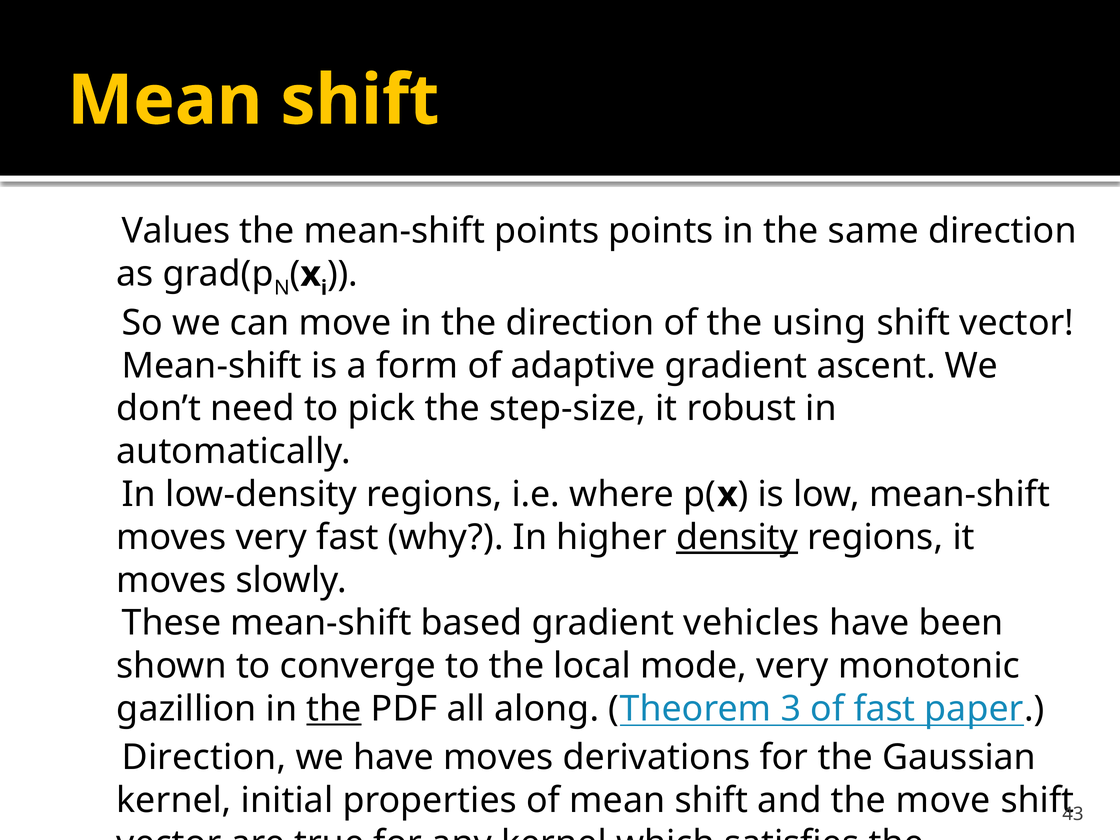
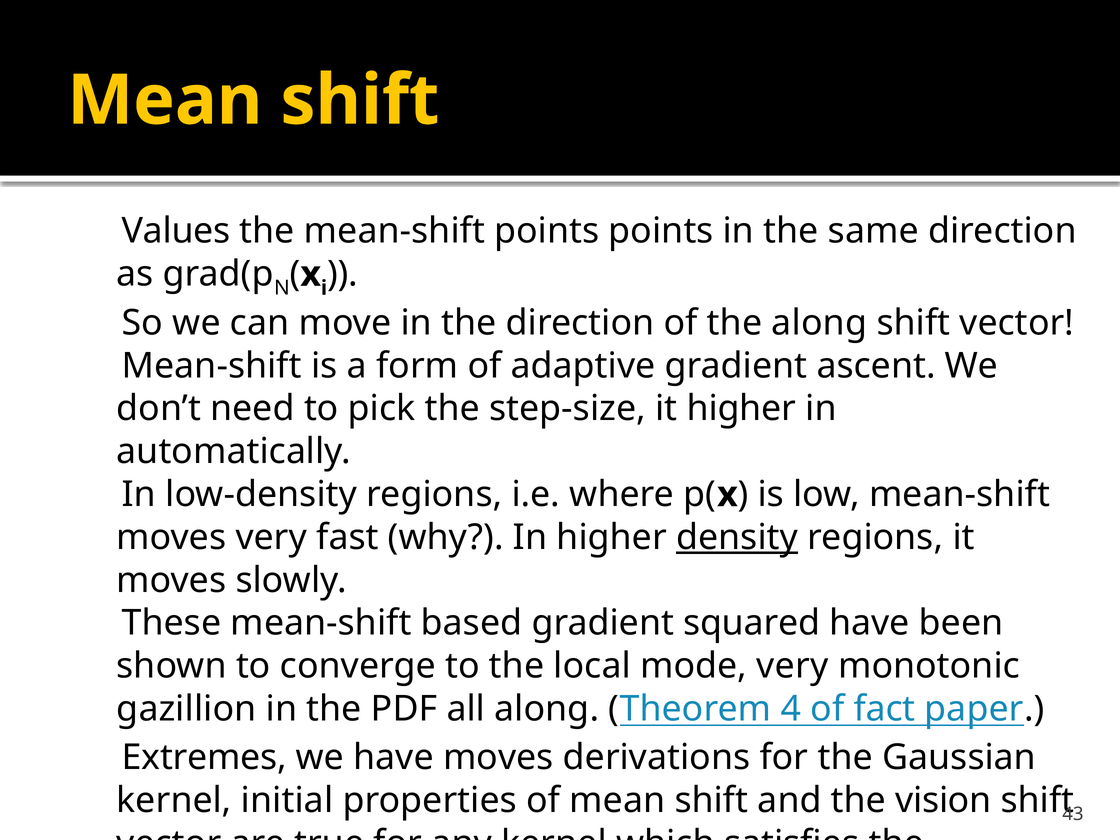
the using: using -> along
it robust: robust -> higher
vehicles: vehicles -> squared
the at (334, 709) underline: present -> none
3: 3 -> 4
of fast: fast -> fact
Direction at (204, 758): Direction -> Extremes
the move: move -> vision
